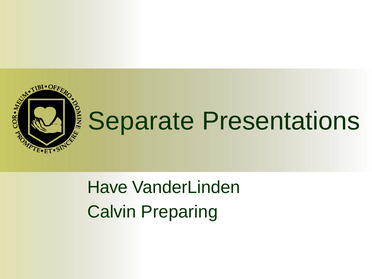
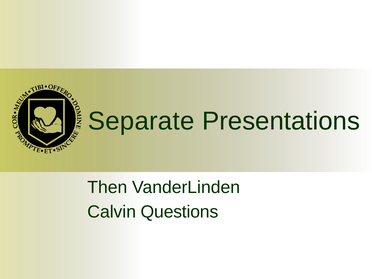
Have: Have -> Then
Preparing: Preparing -> Questions
